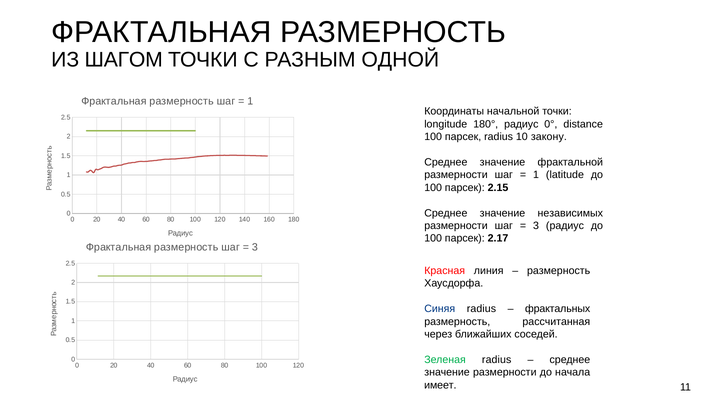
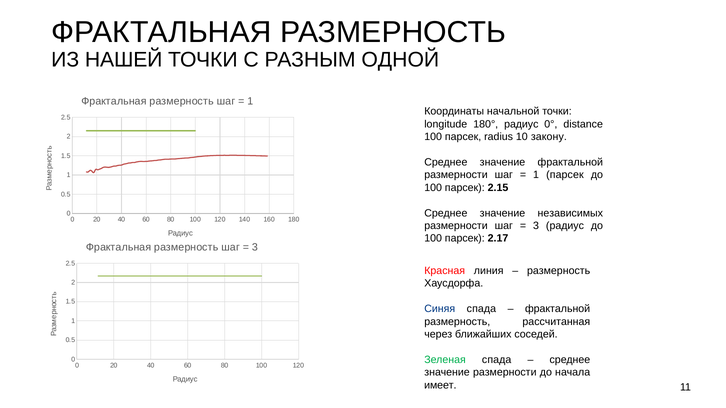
ШАГОМ: ШАГОМ -> НАШЕЙ
1 latitude: latitude -> парсек
Синяя radius: radius -> спада
фрактальных at (558, 309): фрактальных -> фрактальной
Зеленая radius: radius -> спада
